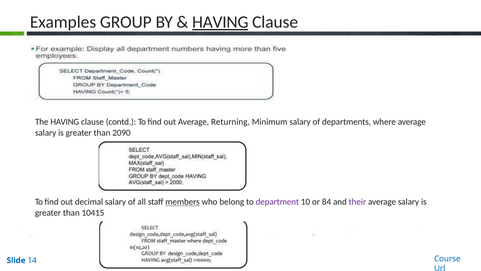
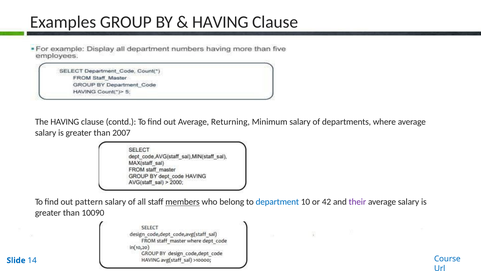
HAVING at (220, 22) underline: present -> none
2090: 2090 -> 2007
decimal: decimal -> pattern
department colour: purple -> blue
84: 84 -> 42
10415: 10415 -> 10090
